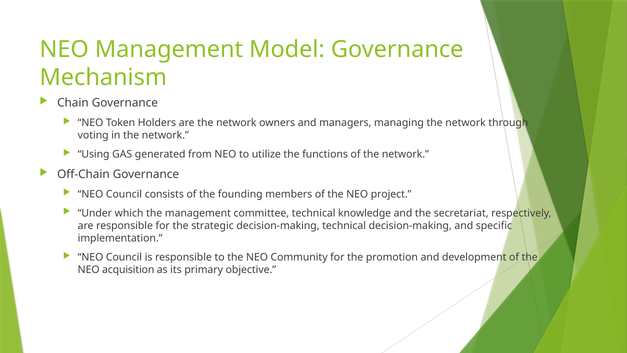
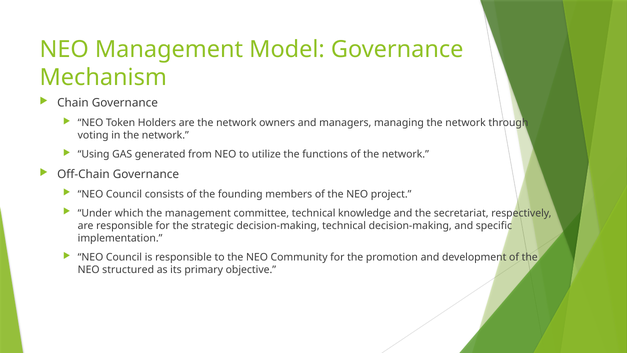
acquisition: acquisition -> structured
